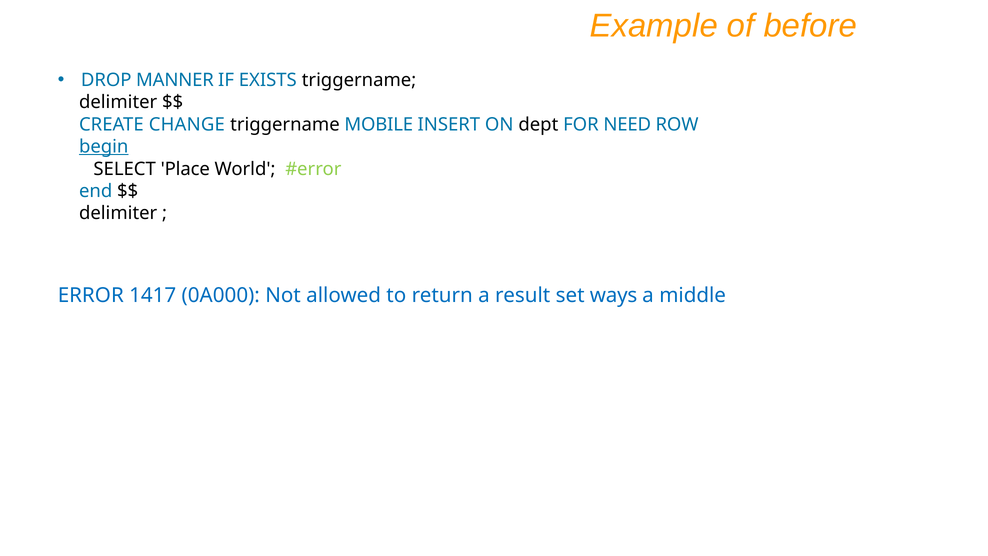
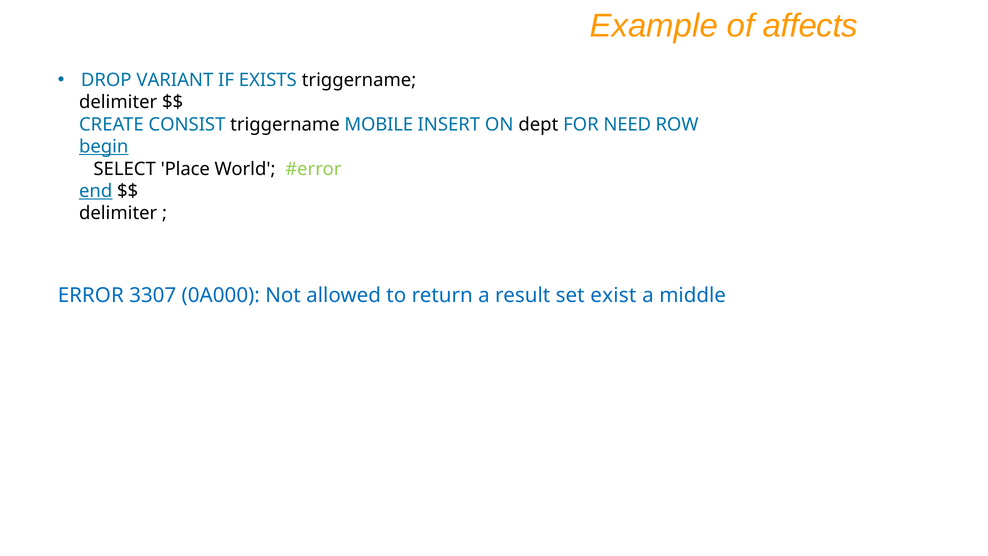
before: before -> affects
MANNER: MANNER -> VARIANT
CHANGE: CHANGE -> CONSIST
end underline: none -> present
1417: 1417 -> 3307
ways: ways -> exist
